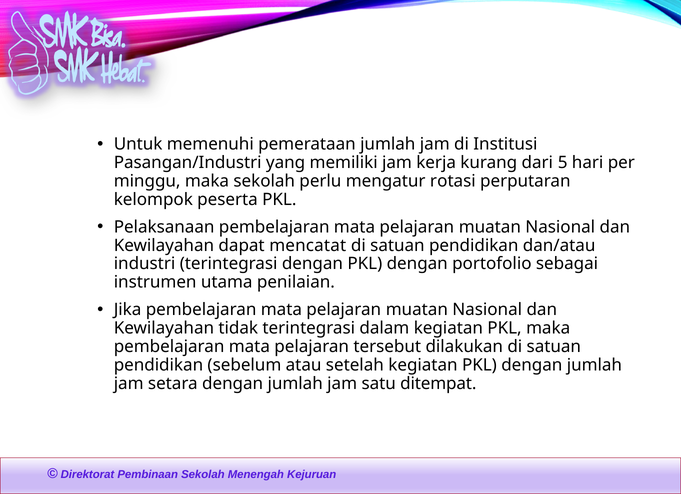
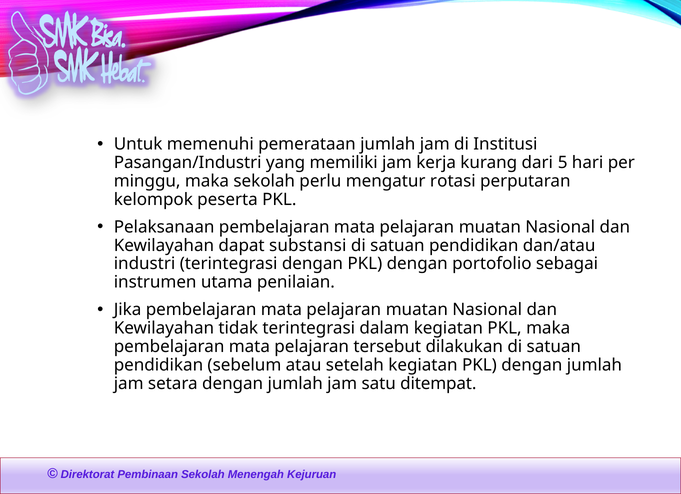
mencatat: mencatat -> substansi
